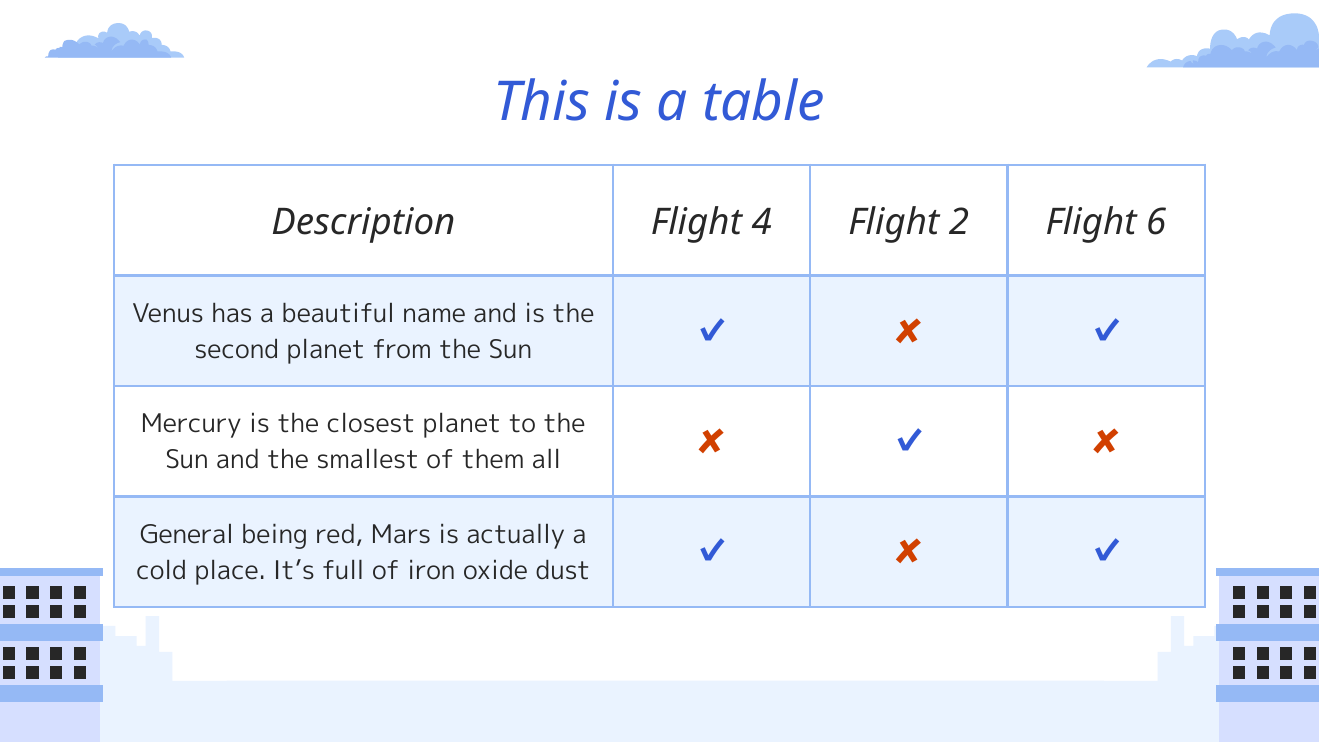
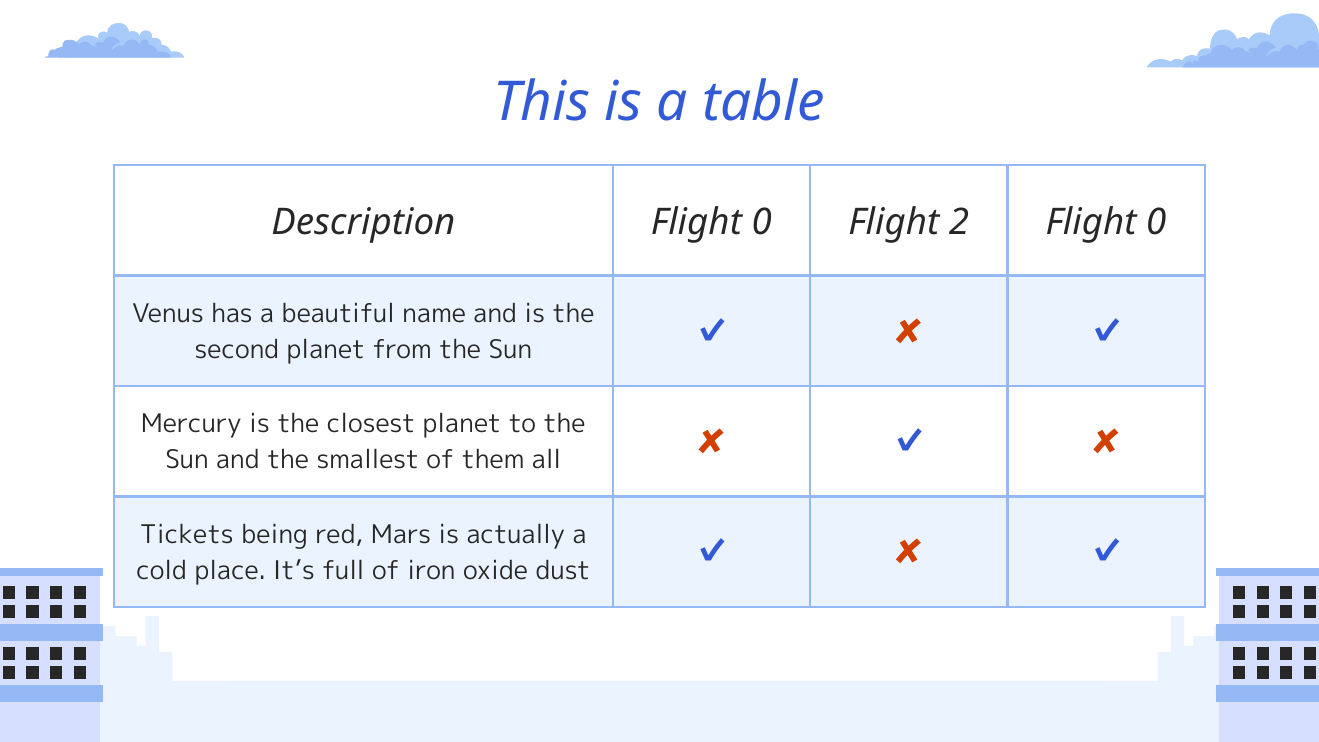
Description Flight 4: 4 -> 0
2 Flight 6: 6 -> 0
General: General -> Tickets
